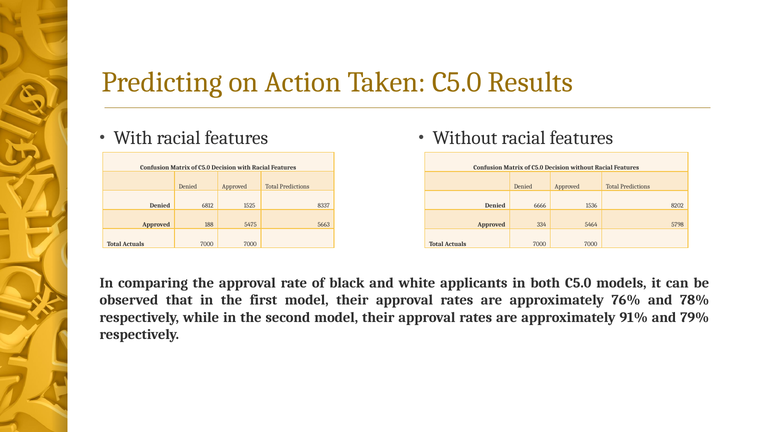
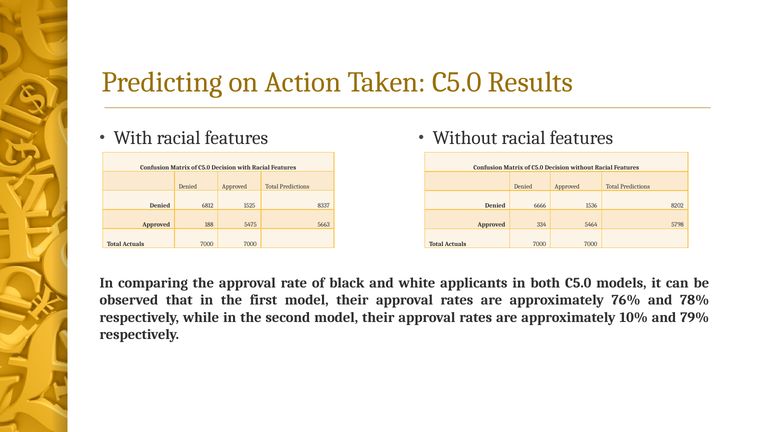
91%: 91% -> 10%
